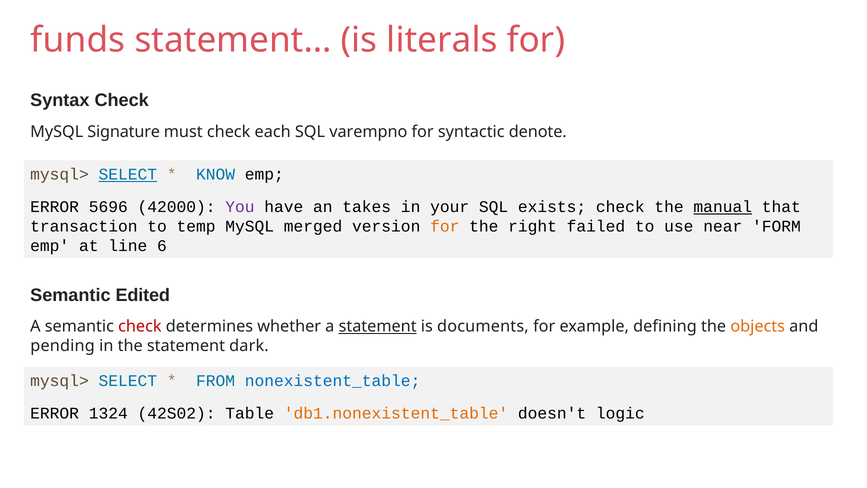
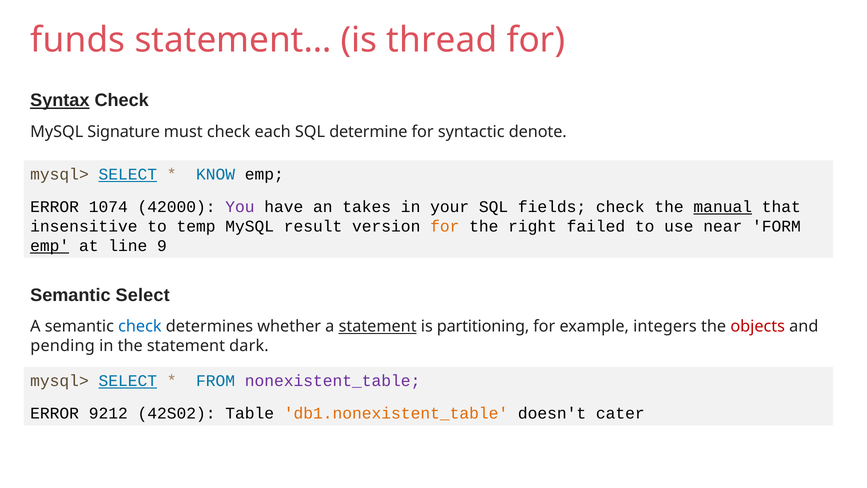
literals: literals -> thread
Syntax underline: none -> present
varempno: varempno -> determine
5696: 5696 -> 1074
exists: exists -> fields
transaction: transaction -> insensitive
merged: merged -> result
emp at (50, 246) underline: none -> present
6: 6 -> 9
Semantic Edited: Edited -> Select
check at (140, 326) colour: red -> blue
documents: documents -> partitioning
defining: defining -> integers
objects colour: orange -> red
SELECT at (128, 381) underline: none -> present
nonexistent_table colour: blue -> purple
1324: 1324 -> 9212
logic: logic -> cater
